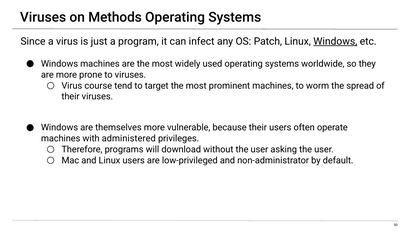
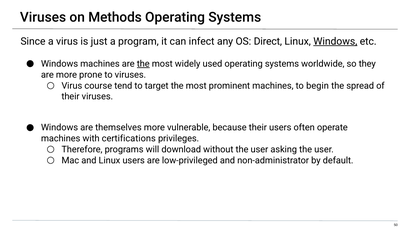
Patch: Patch -> Direct
the at (143, 64) underline: none -> present
worm: worm -> begin
administered: administered -> certifications
